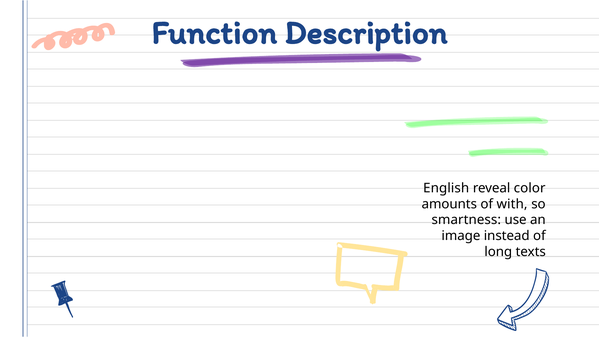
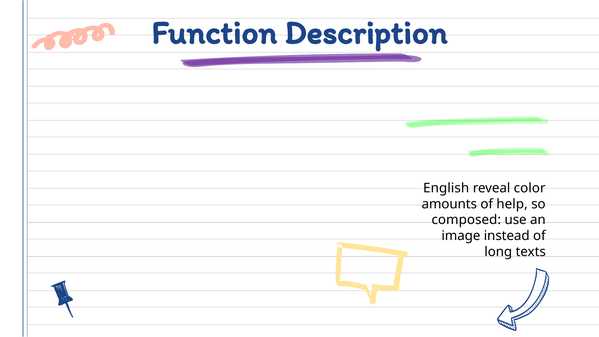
with: with -> help
smartness: smartness -> composed
